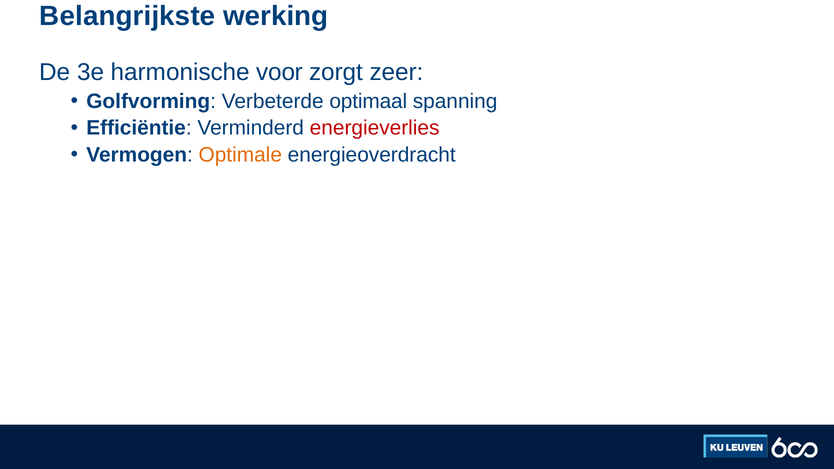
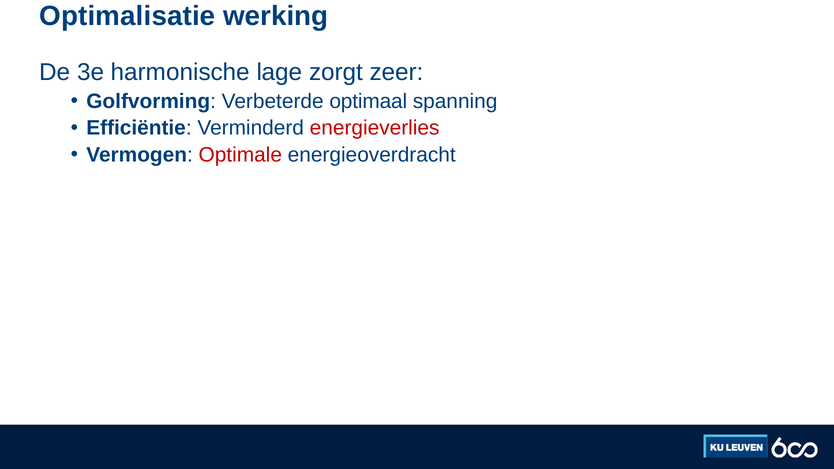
Belangrijkste: Belangrijkste -> Optimalisatie
voor: voor -> lage
Optimale colour: orange -> red
